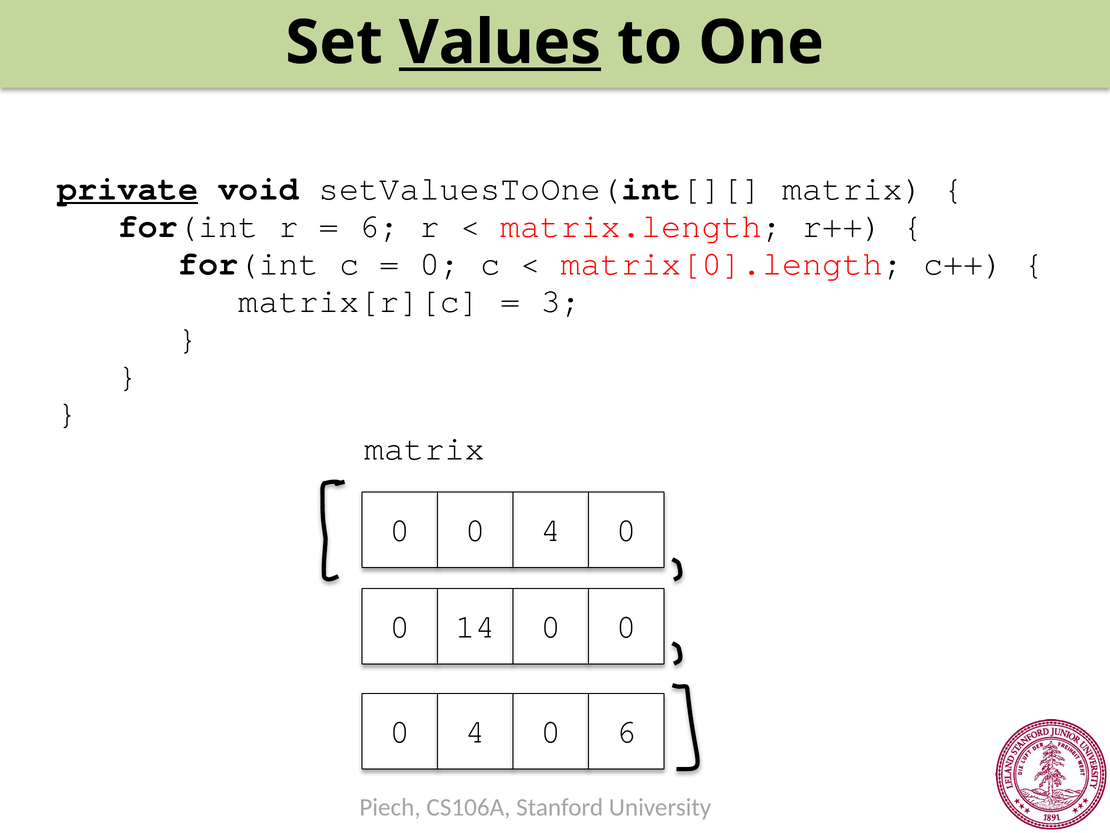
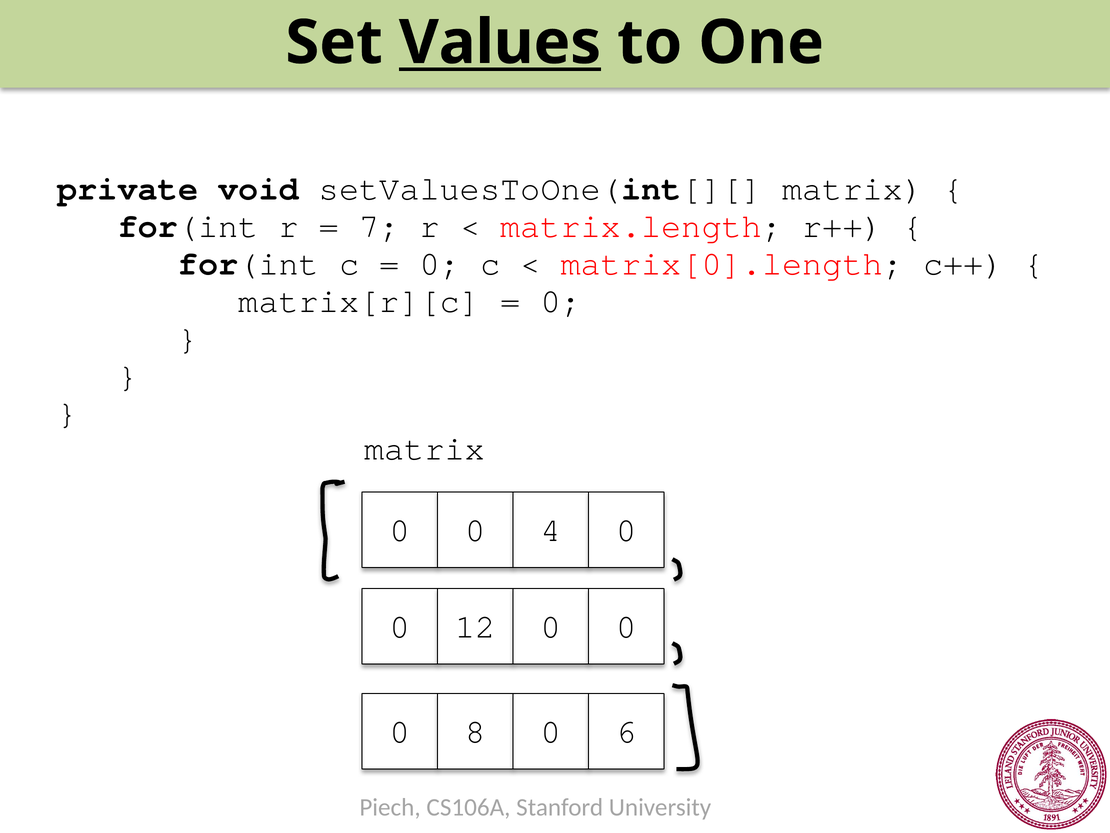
private underline: present -> none
6 at (379, 226): 6 -> 7
3 at (561, 301): 3 -> 0
14: 14 -> 12
4 at (475, 731): 4 -> 8
